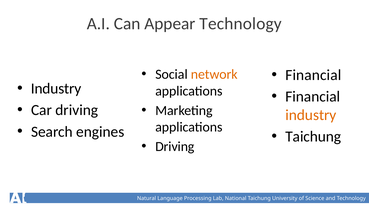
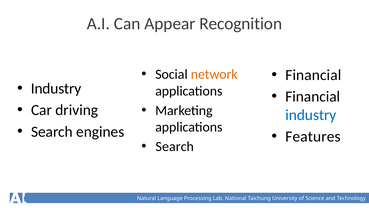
Appear Technology: Technology -> Recognition
industry at (311, 115) colour: orange -> blue
Taichung at (313, 136): Taichung -> Features
Driving at (175, 146): Driving -> Search
